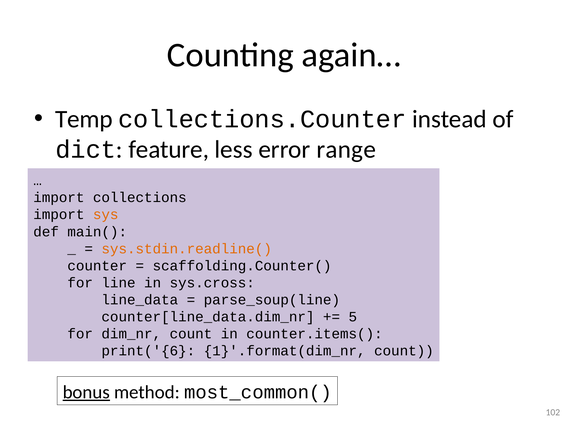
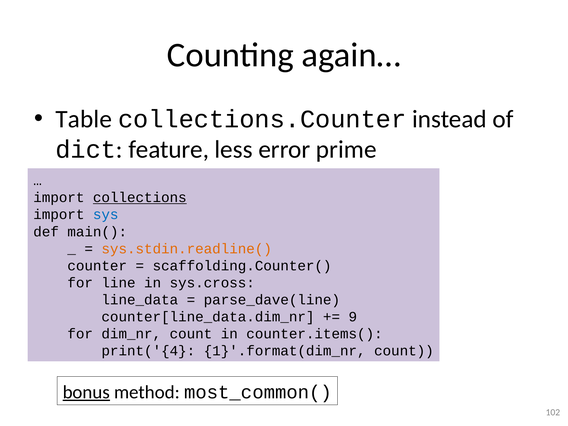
Temp: Temp -> Table
range: range -> prime
collections underline: none -> present
sys colour: orange -> blue
parse_soup(line: parse_soup(line -> parse_dave(line
5: 5 -> 9
print('{6: print('{6 -> print('{4
